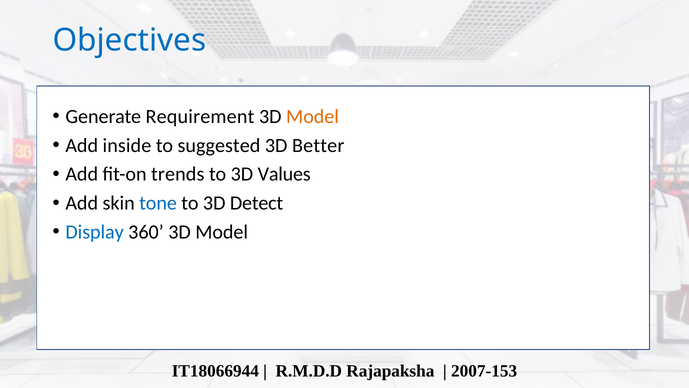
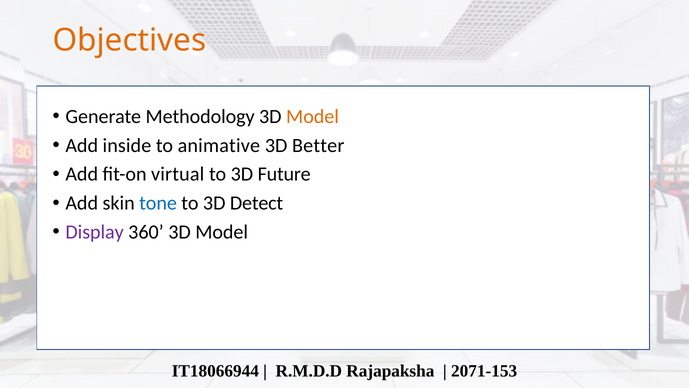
Objectives colour: blue -> orange
Requirement: Requirement -> Methodology
suggested: suggested -> animative
trends: trends -> virtual
Values: Values -> Future
Display colour: blue -> purple
2007-153: 2007-153 -> 2071-153
